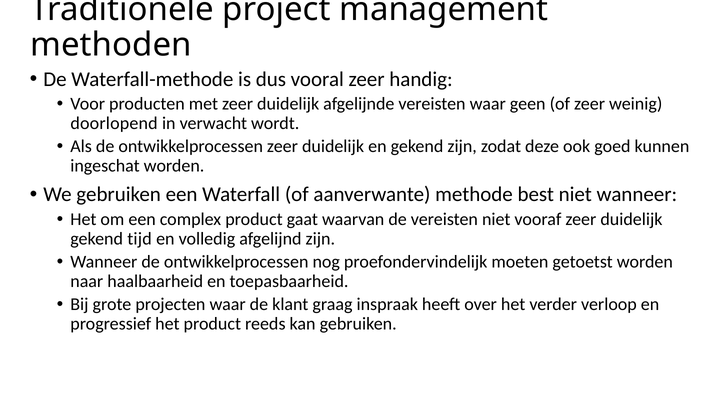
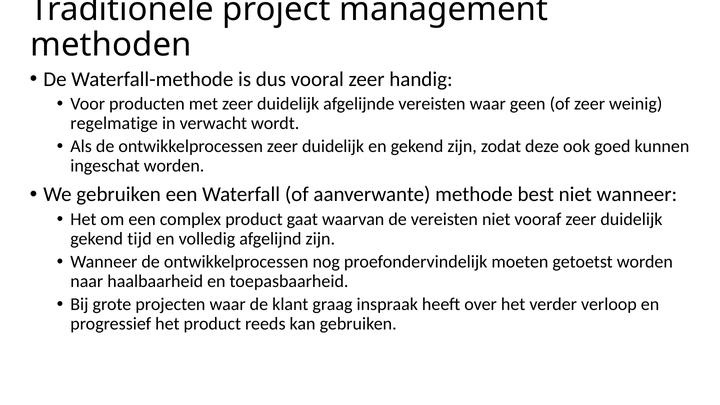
doorlopend: doorlopend -> regelmatige
